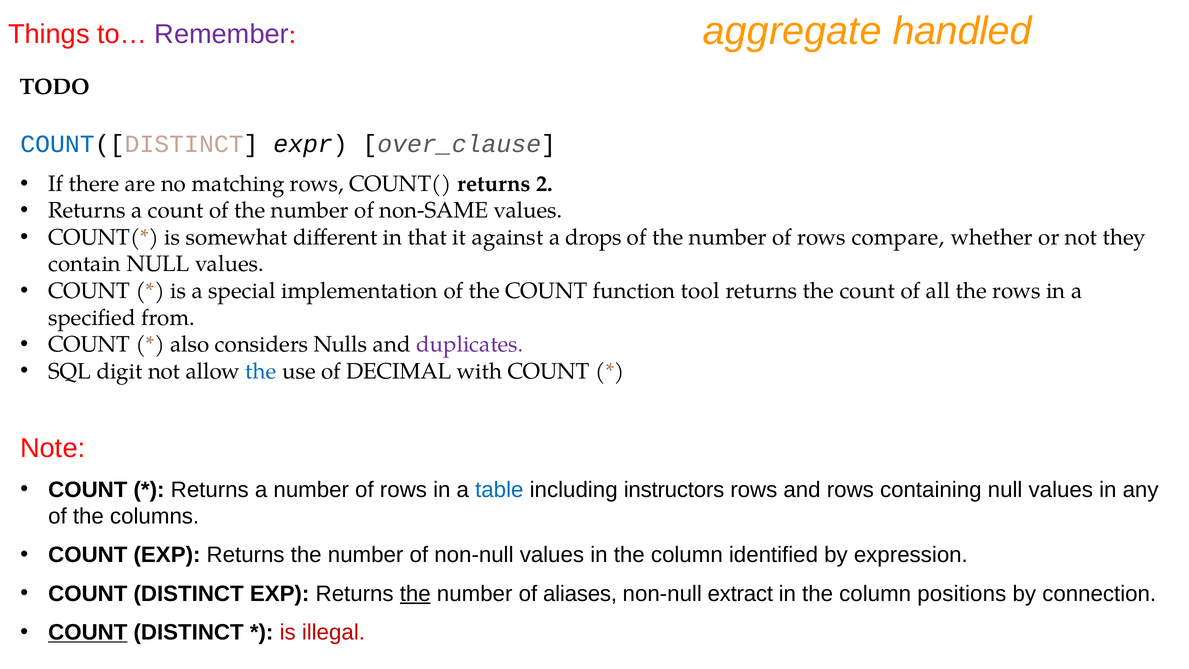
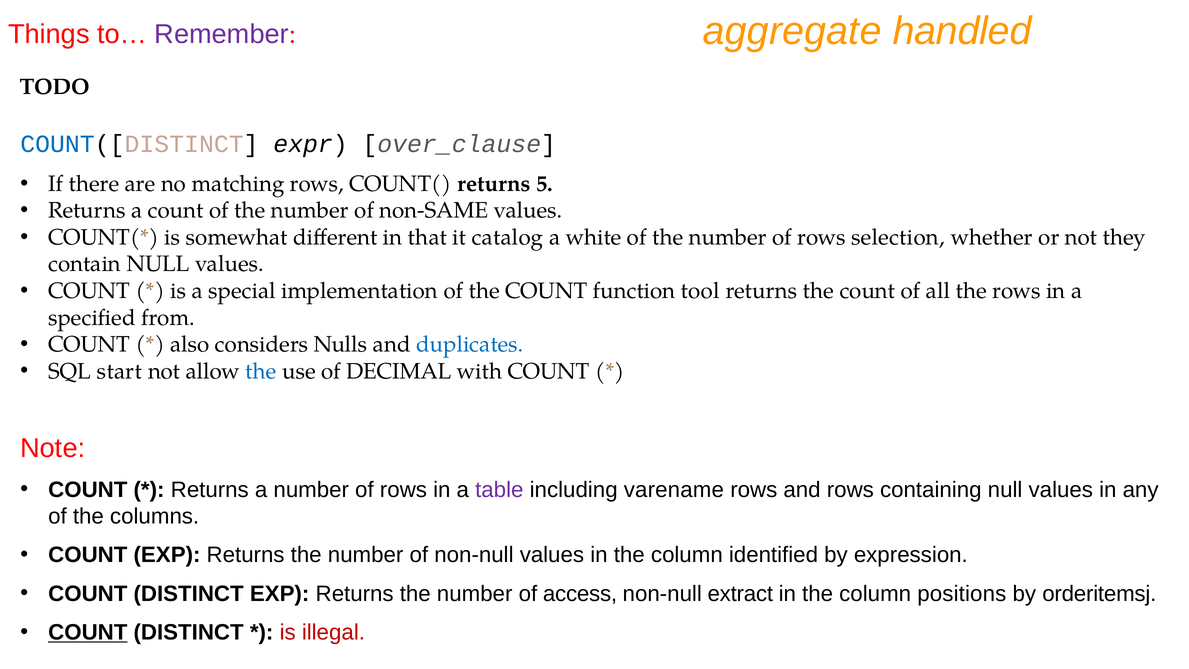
2: 2 -> 5
against: against -> catalog
drops: drops -> white
compare: compare -> selection
duplicates colour: purple -> blue
digit: digit -> start
table colour: blue -> purple
instructors: instructors -> varename
the at (415, 594) underline: present -> none
aliases: aliases -> access
connection: connection -> orderitemsj
